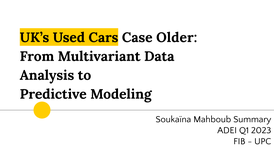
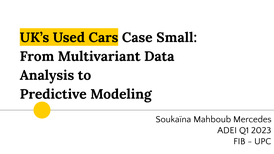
Older: Older -> Small
Summary: Summary -> Mercedes
